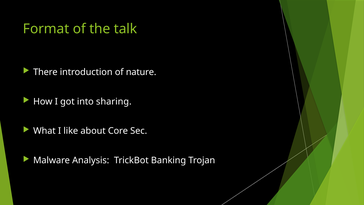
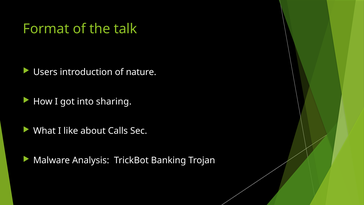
There: There -> Users
Core: Core -> Calls
